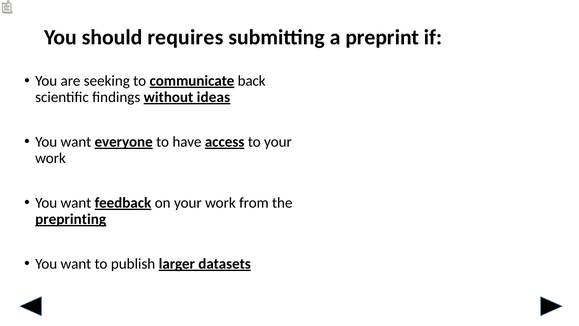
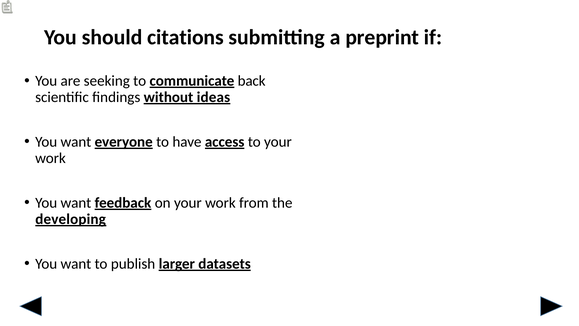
requires: requires -> citations
preprinting: preprinting -> developing
